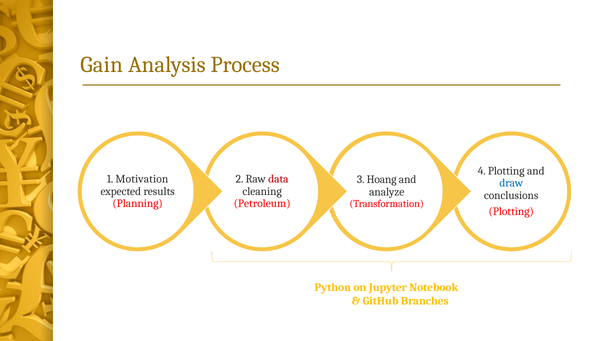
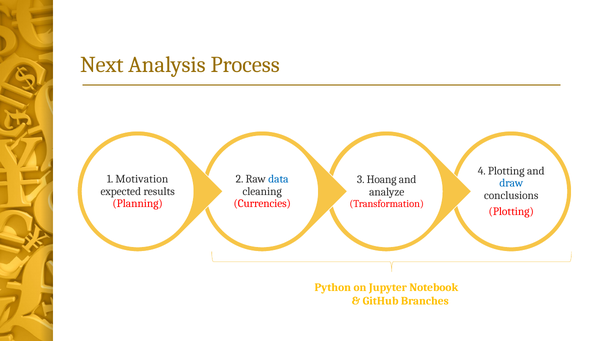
Gain: Gain -> Next
data colour: red -> blue
Petroleum: Petroleum -> Currencies
